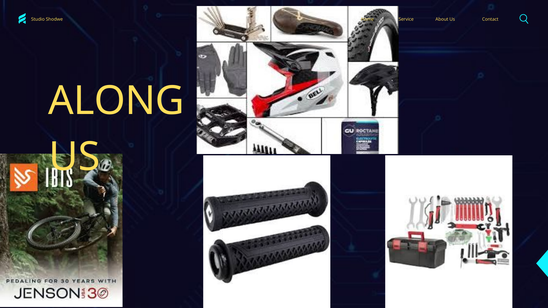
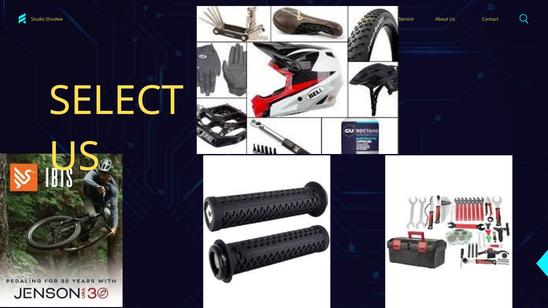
ALONG: ALONG -> SELECT
